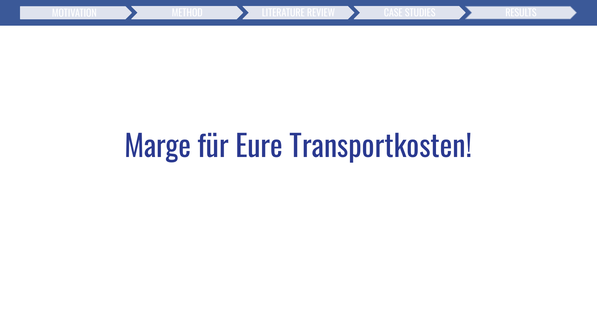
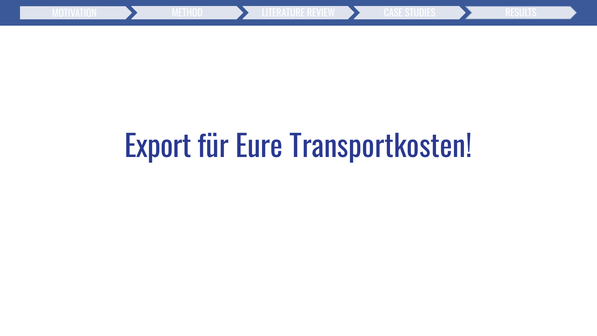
Marge: Marge -> Export
